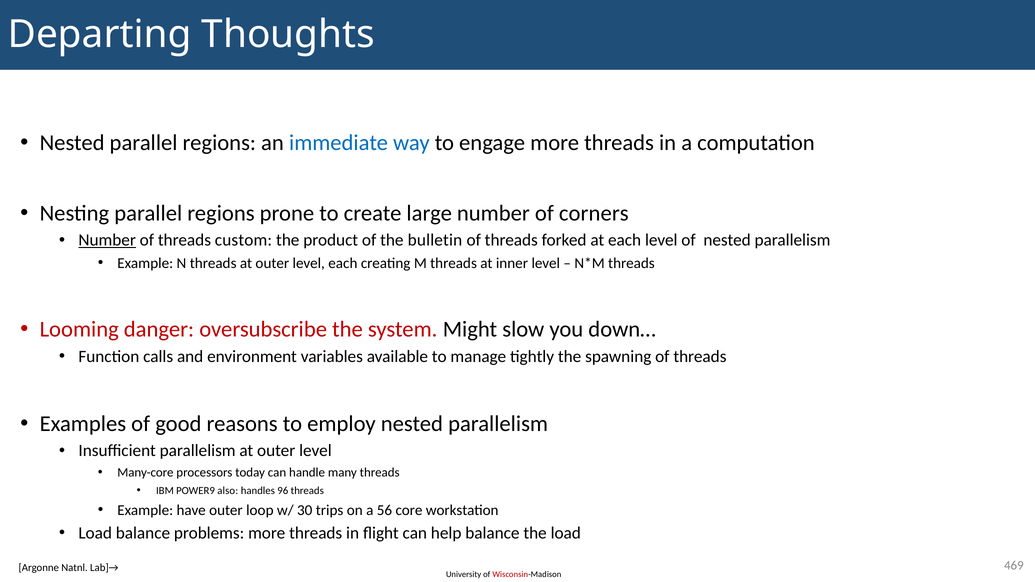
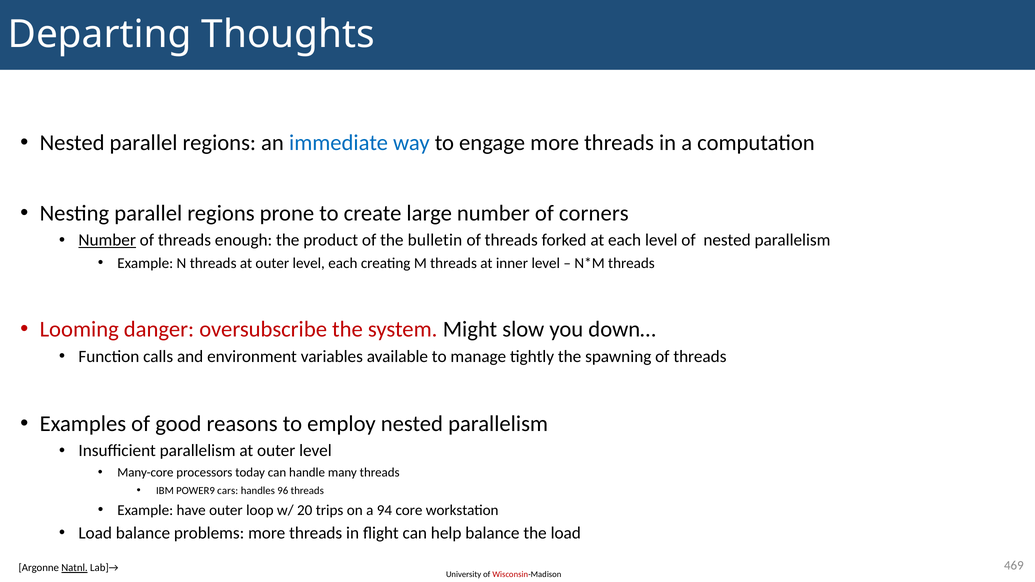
custom: custom -> enough
also: also -> cars
30: 30 -> 20
56: 56 -> 94
Natnl underline: none -> present
